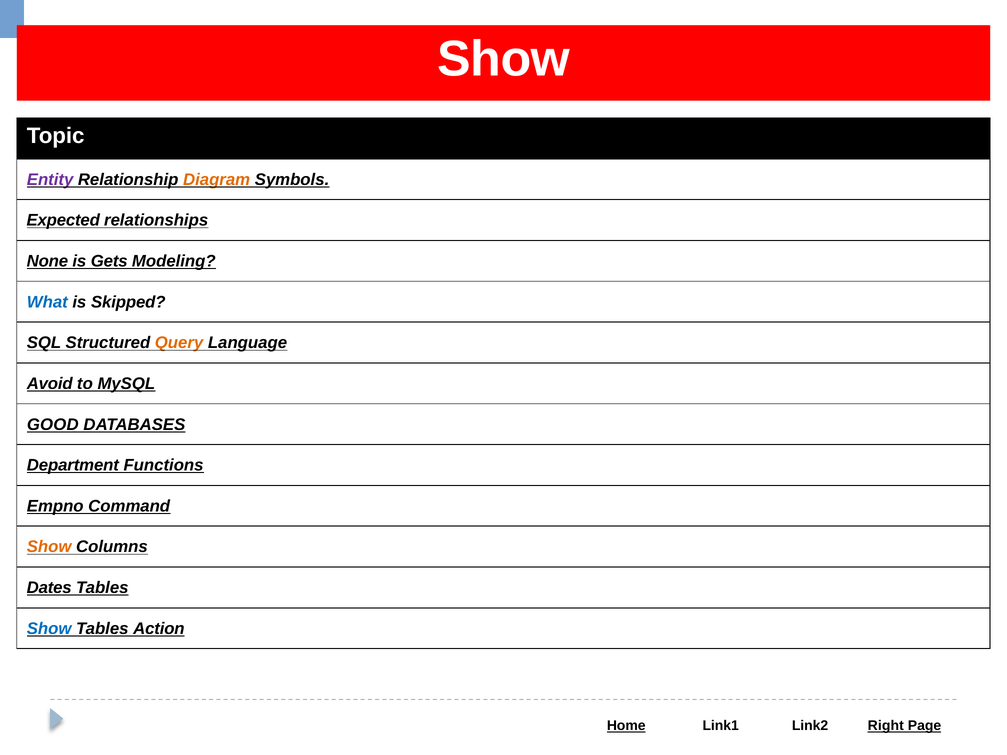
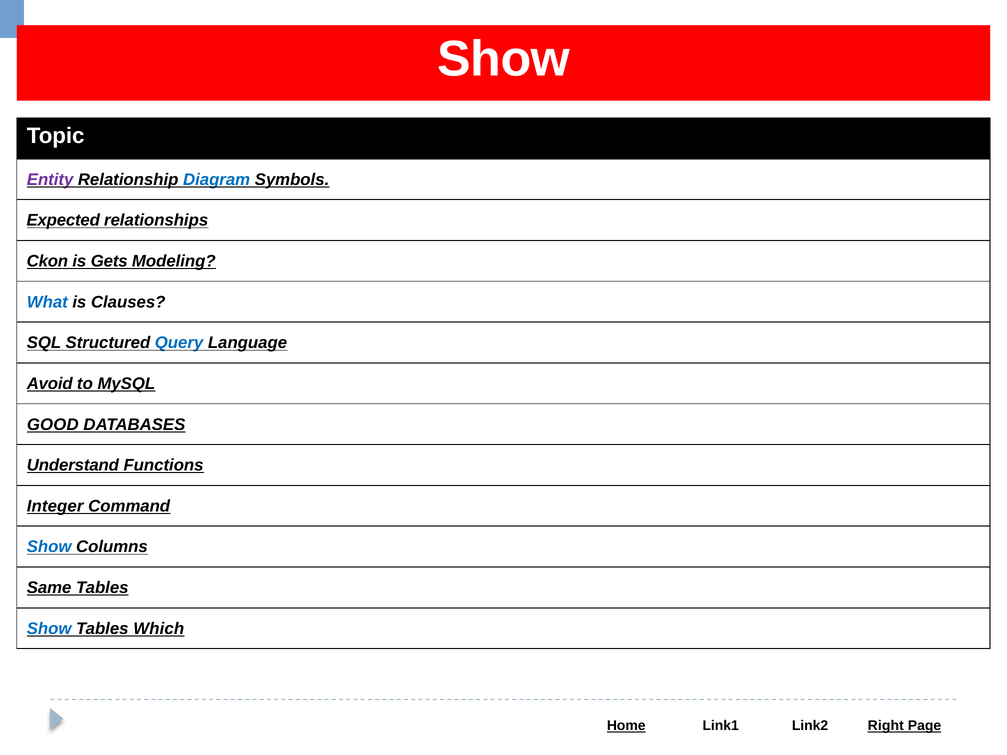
Diagram colour: orange -> blue
None: None -> Ckon
Skipped: Skipped -> Clauses
Query colour: orange -> blue
Department: Department -> Understand
Empno: Empno -> Integer
Show at (49, 547) colour: orange -> blue
Dates: Dates -> Same
Action: Action -> Which
